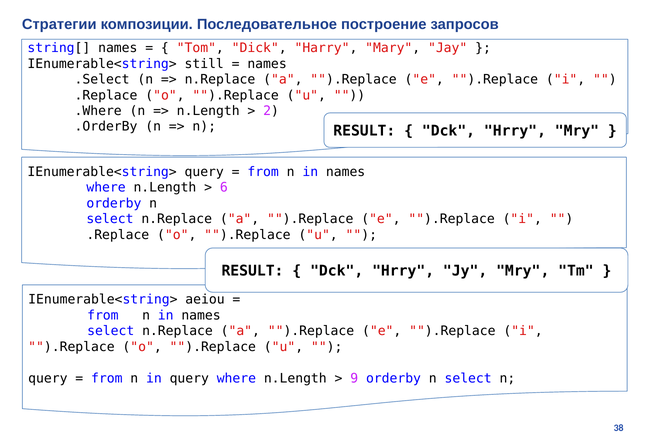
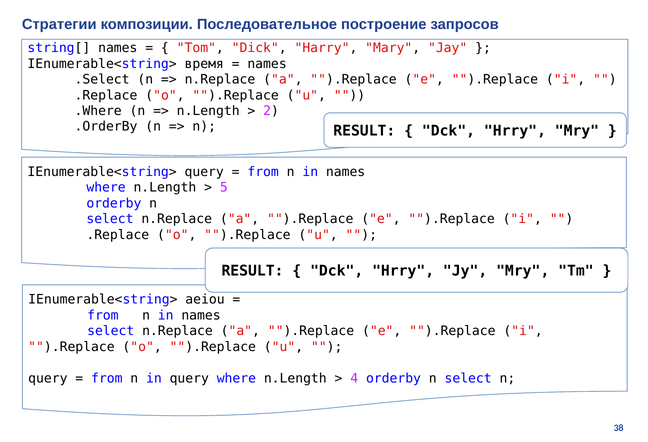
still: still -> время
6: 6 -> 5
9: 9 -> 4
